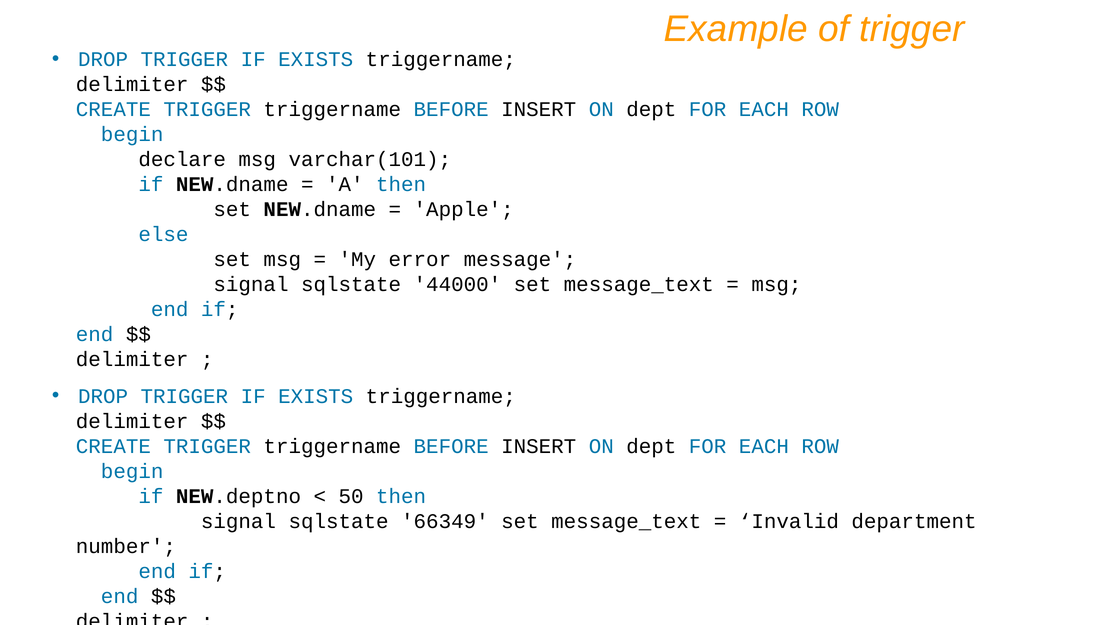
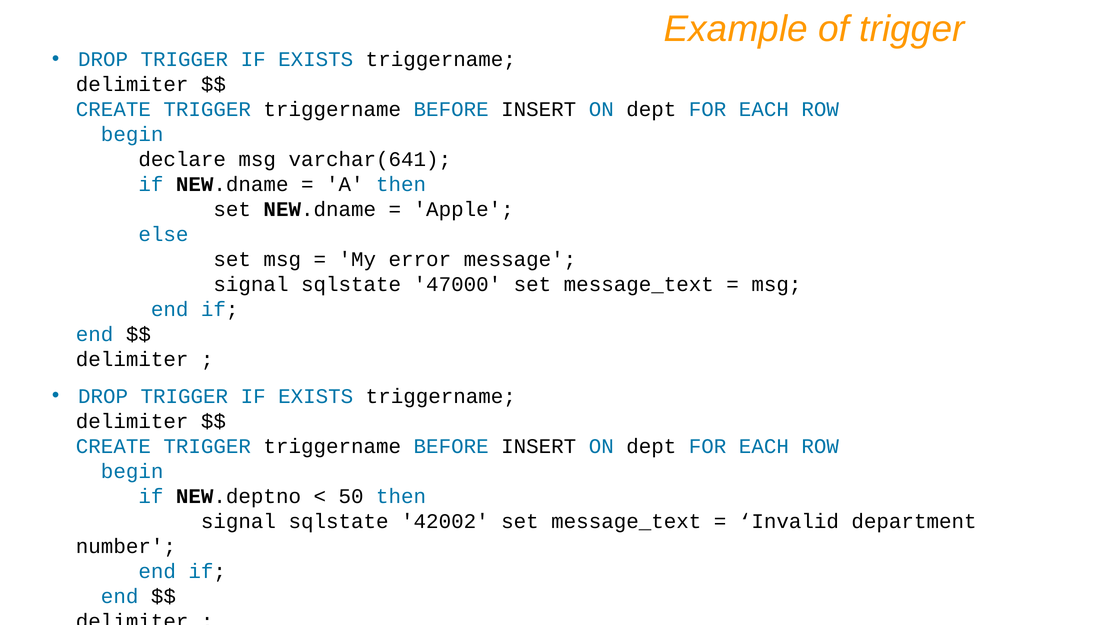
varchar(101: varchar(101 -> varchar(641
44000: 44000 -> 47000
66349: 66349 -> 42002
